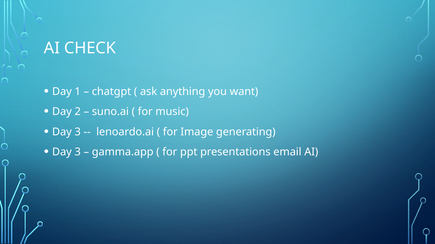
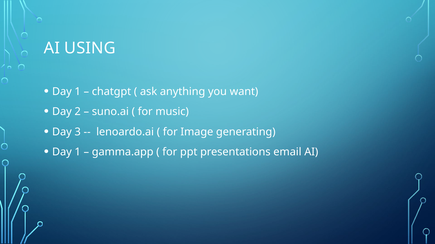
CHECK: CHECK -> USING
3 at (78, 152): 3 -> 1
